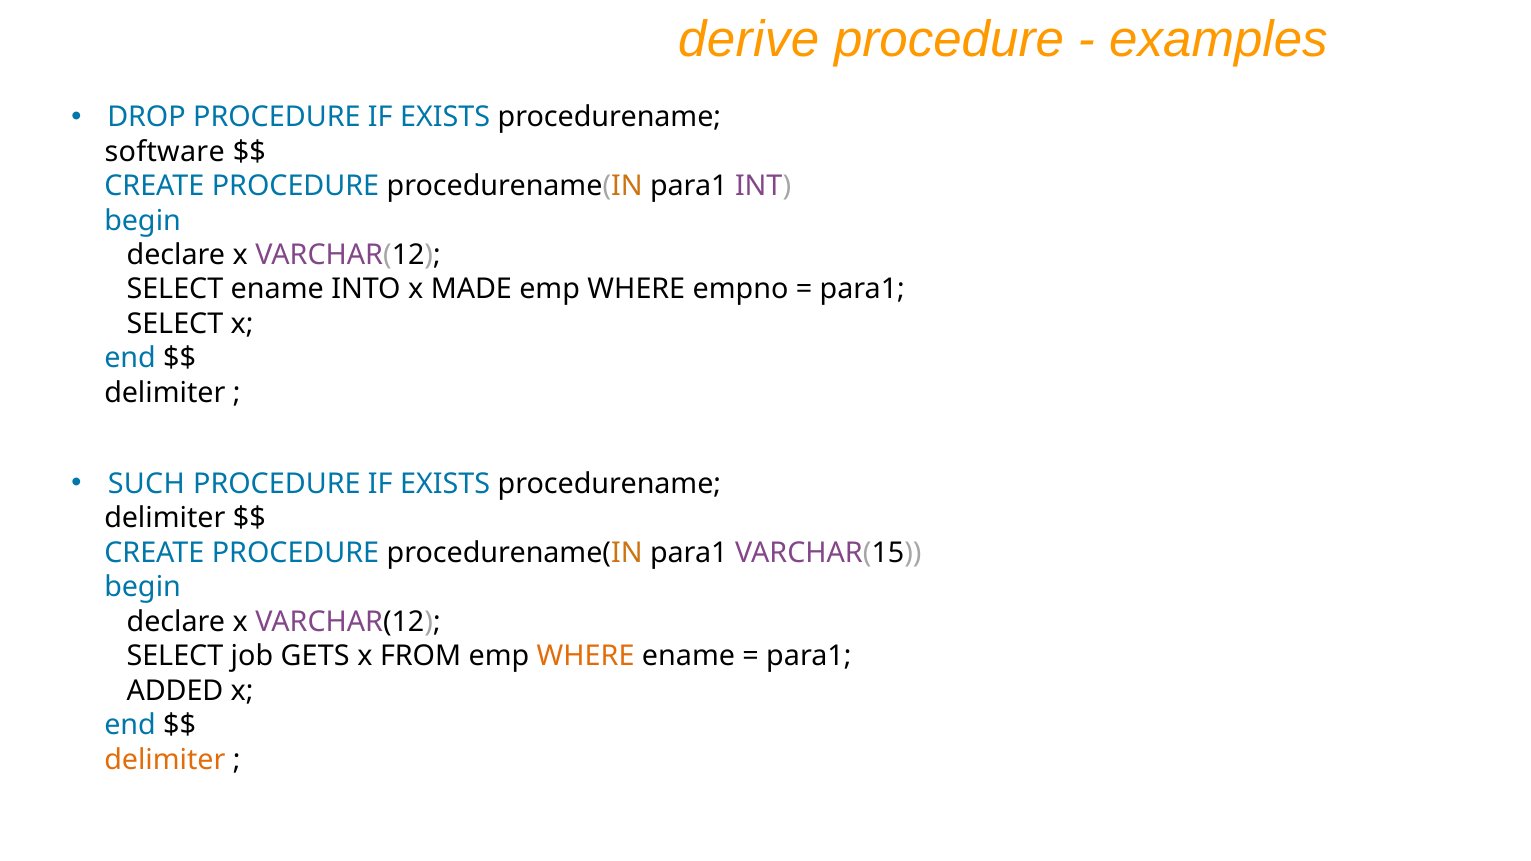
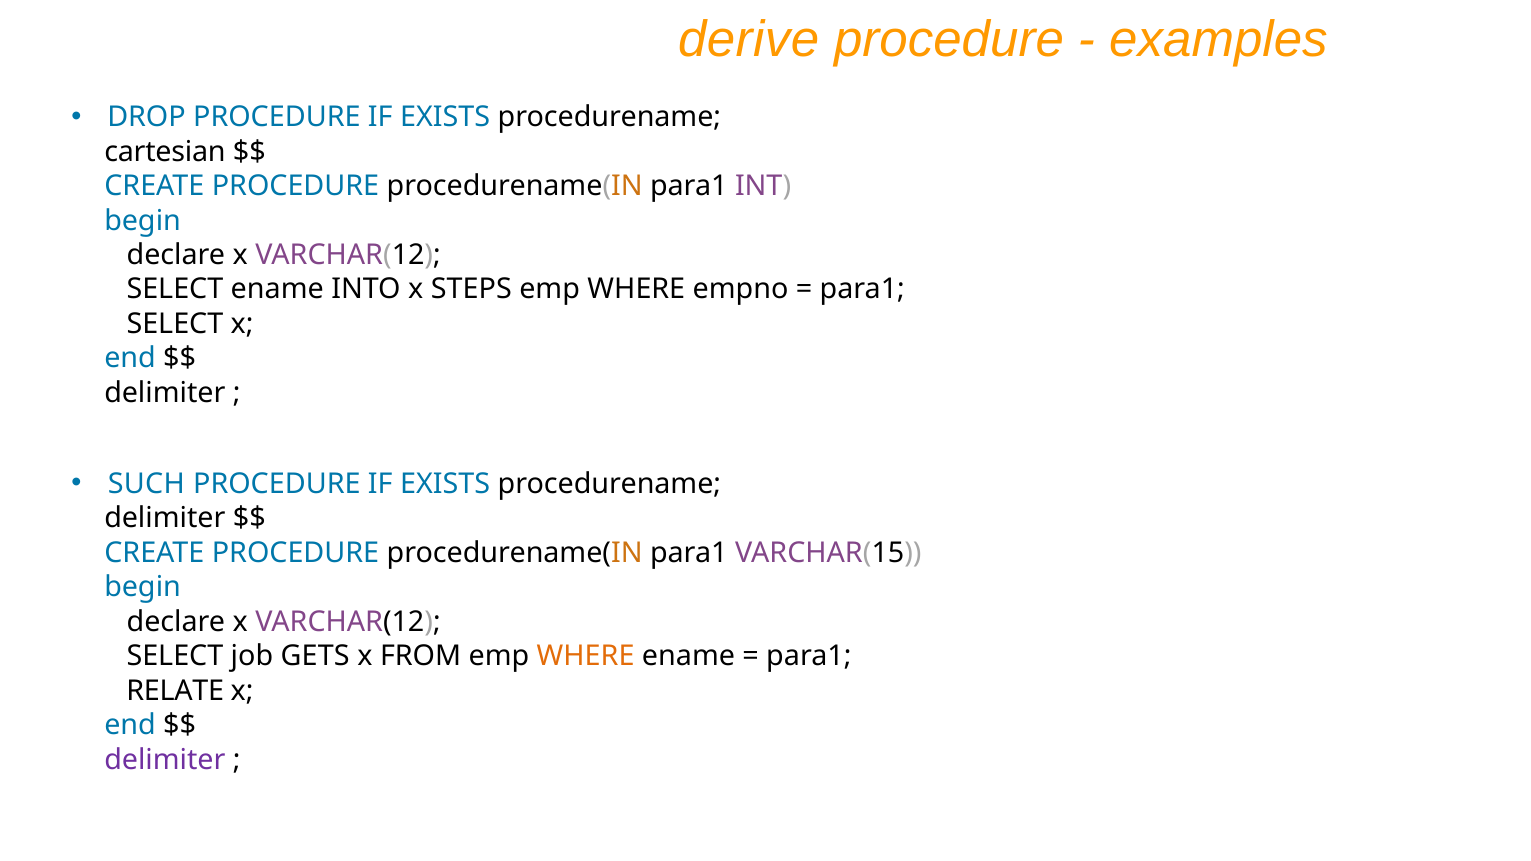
software: software -> cartesian
MADE: MADE -> STEPS
ADDED: ADDED -> RELATE
delimiter at (165, 760) colour: orange -> purple
